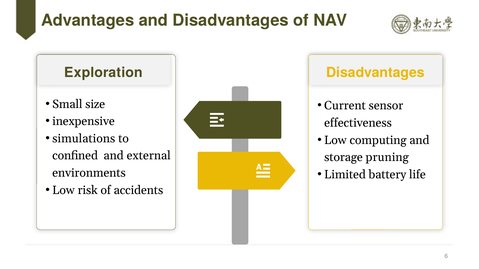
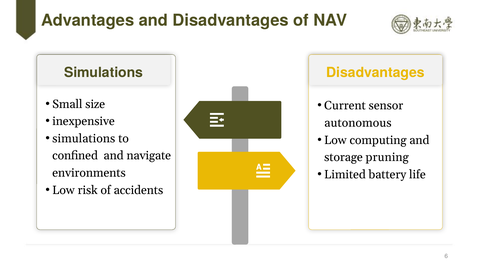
Exploration at (103, 73): Exploration -> Simulations
effectiveness: effectiveness -> autonomous
external: external -> navigate
